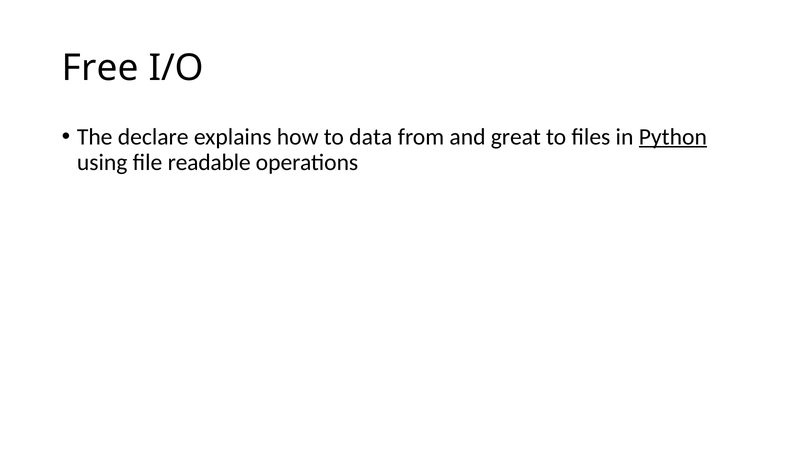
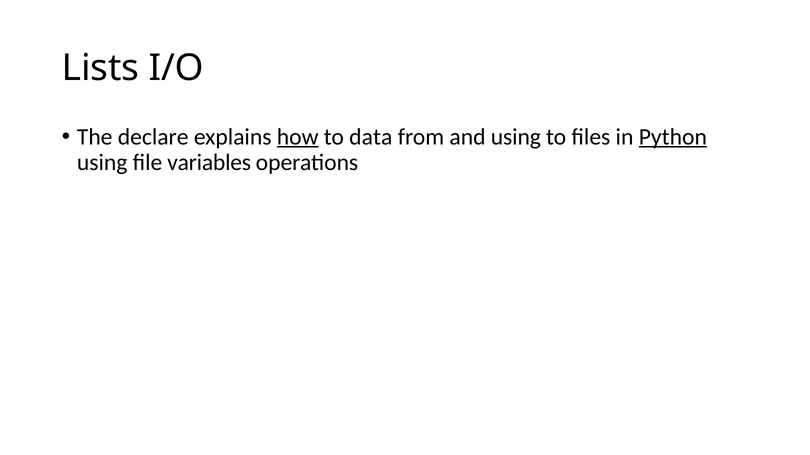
Free: Free -> Lists
how underline: none -> present
and great: great -> using
readable: readable -> variables
